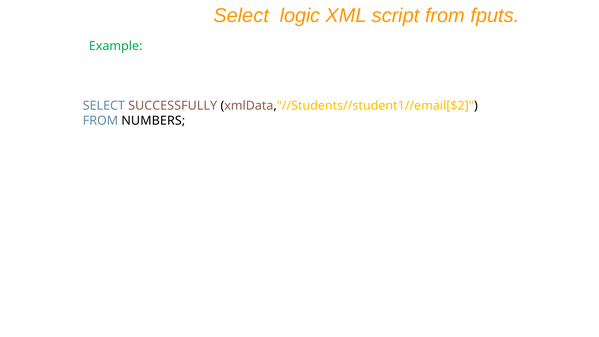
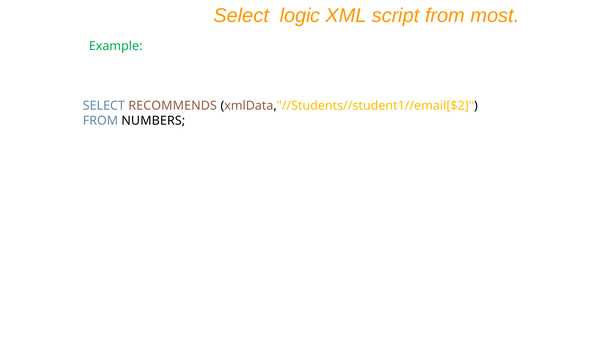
fputs: fputs -> most
SUCCESSFULLY: SUCCESSFULLY -> RECOMMENDS
